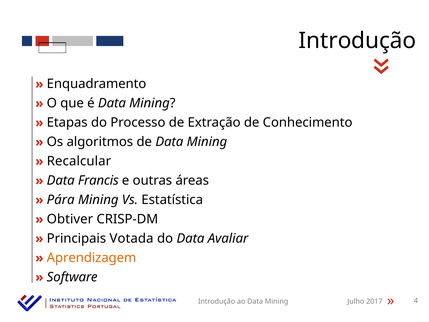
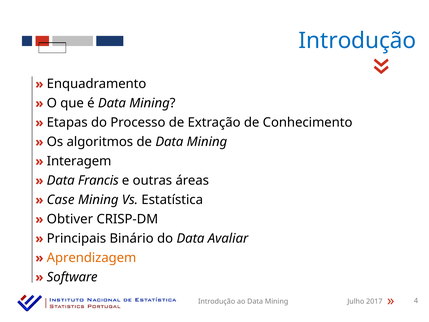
Introdução at (357, 41) colour: black -> blue
Recalcular: Recalcular -> Interagem
Pára: Pára -> Case
Votada: Votada -> Binário
